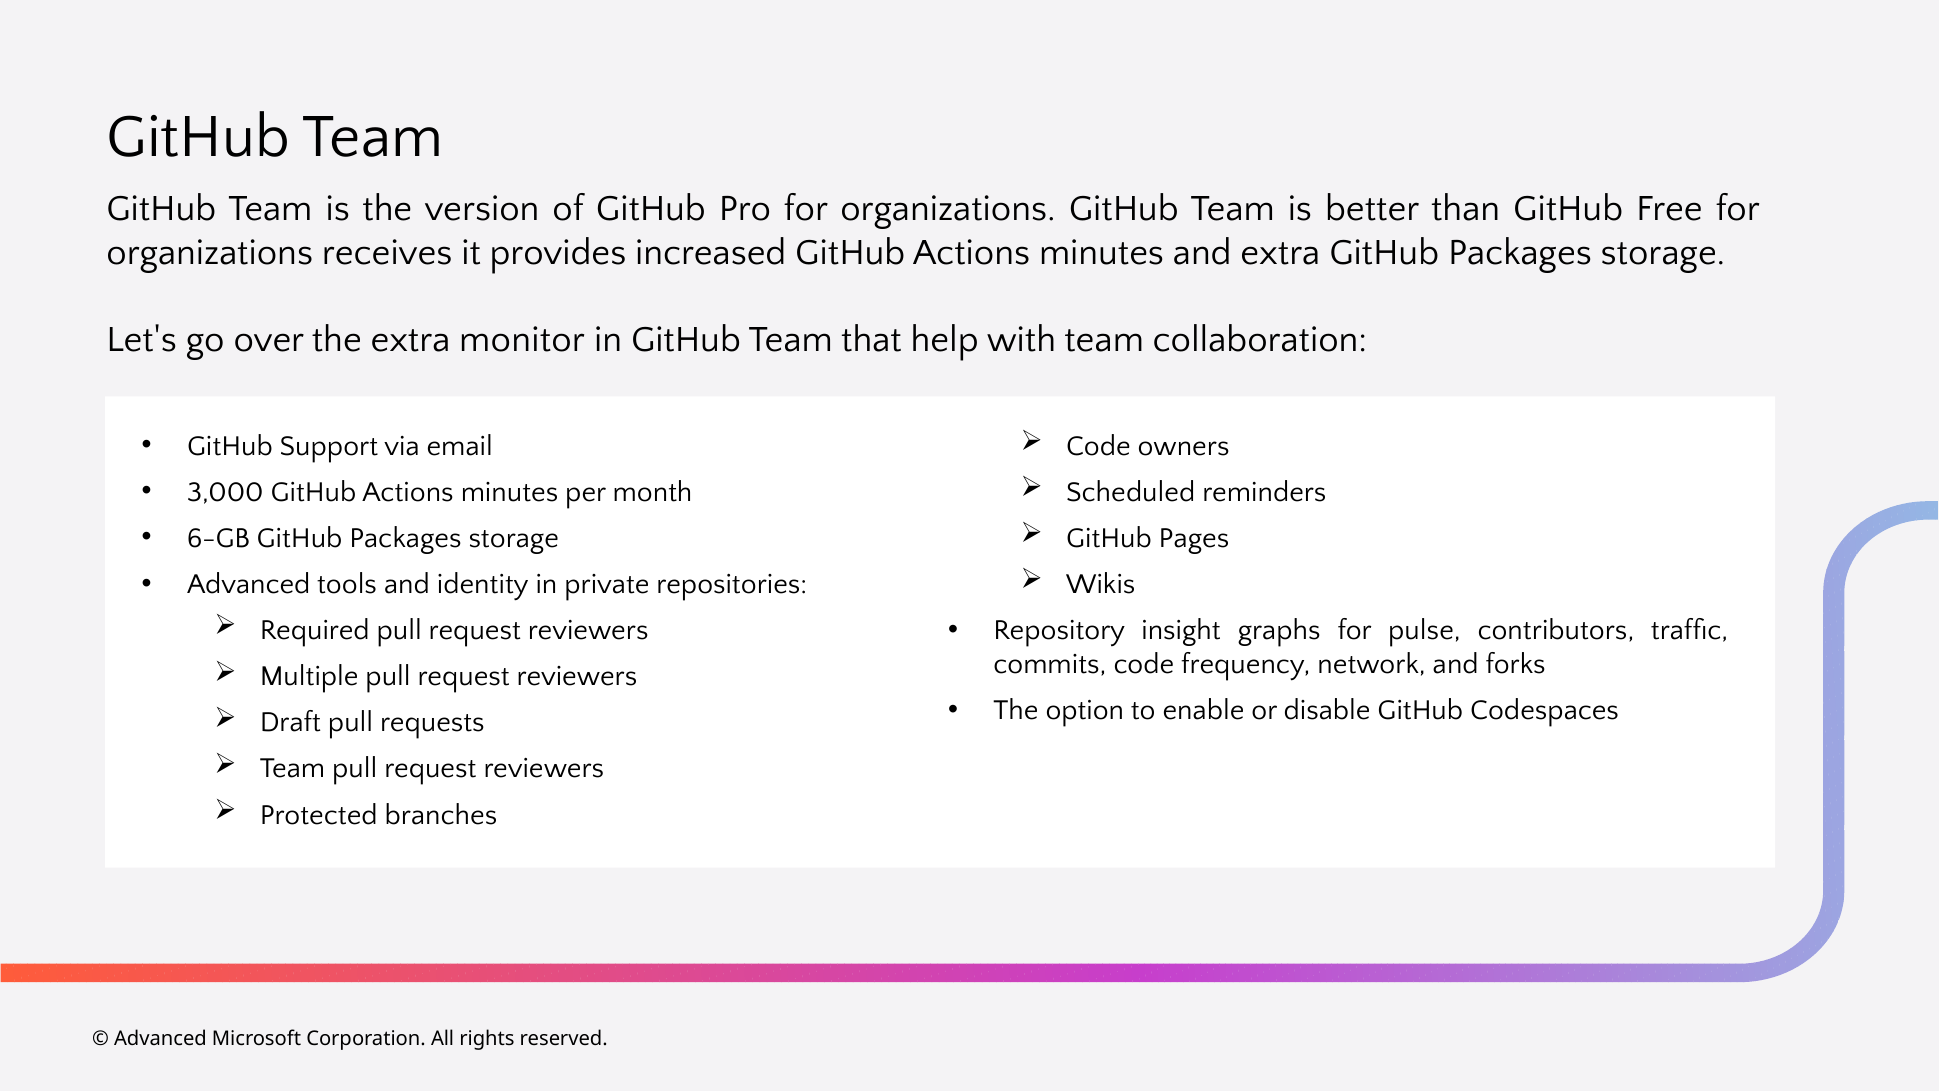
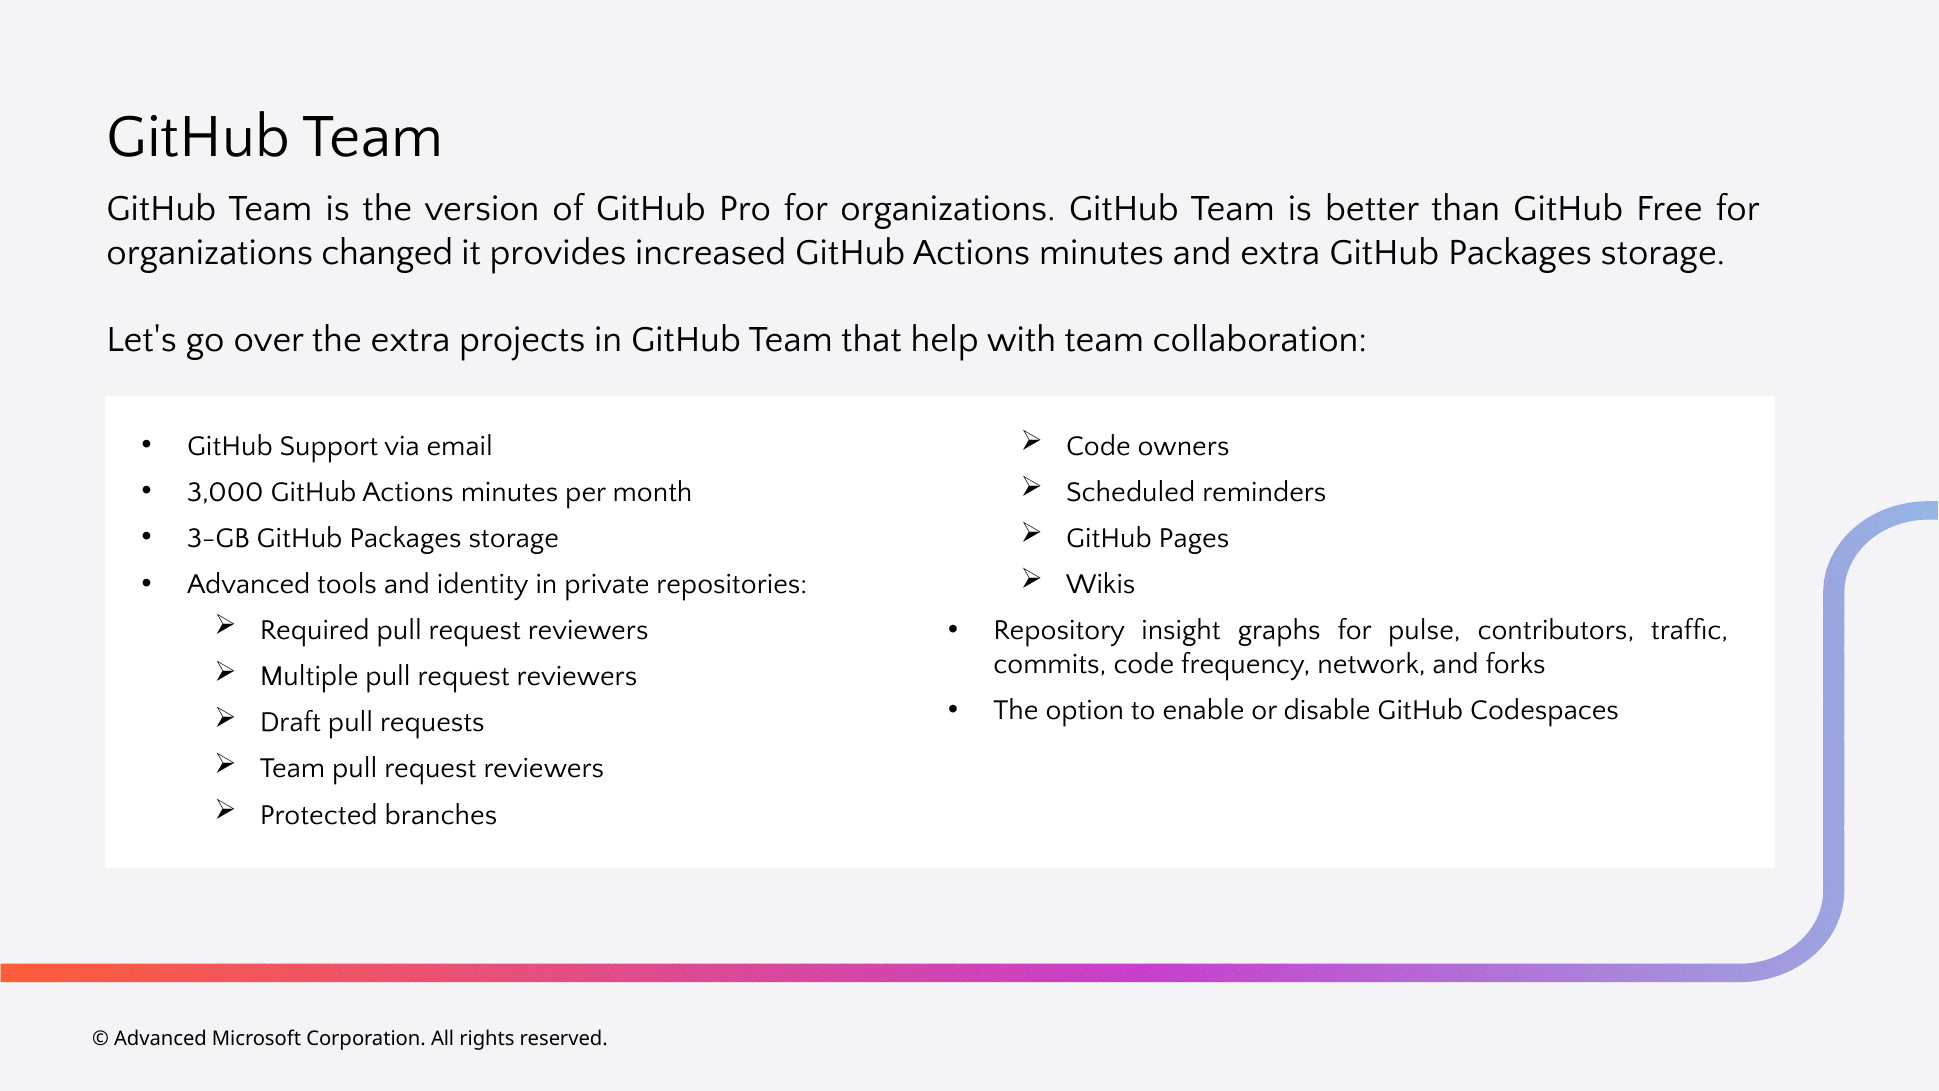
receives: receives -> changed
monitor: monitor -> projects
6-GB: 6-GB -> 3-GB
